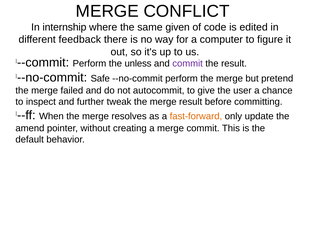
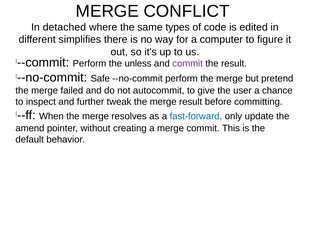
internship: internship -> detached
given: given -> types
feedback: feedback -> simplifies
fast-forward colour: orange -> blue
